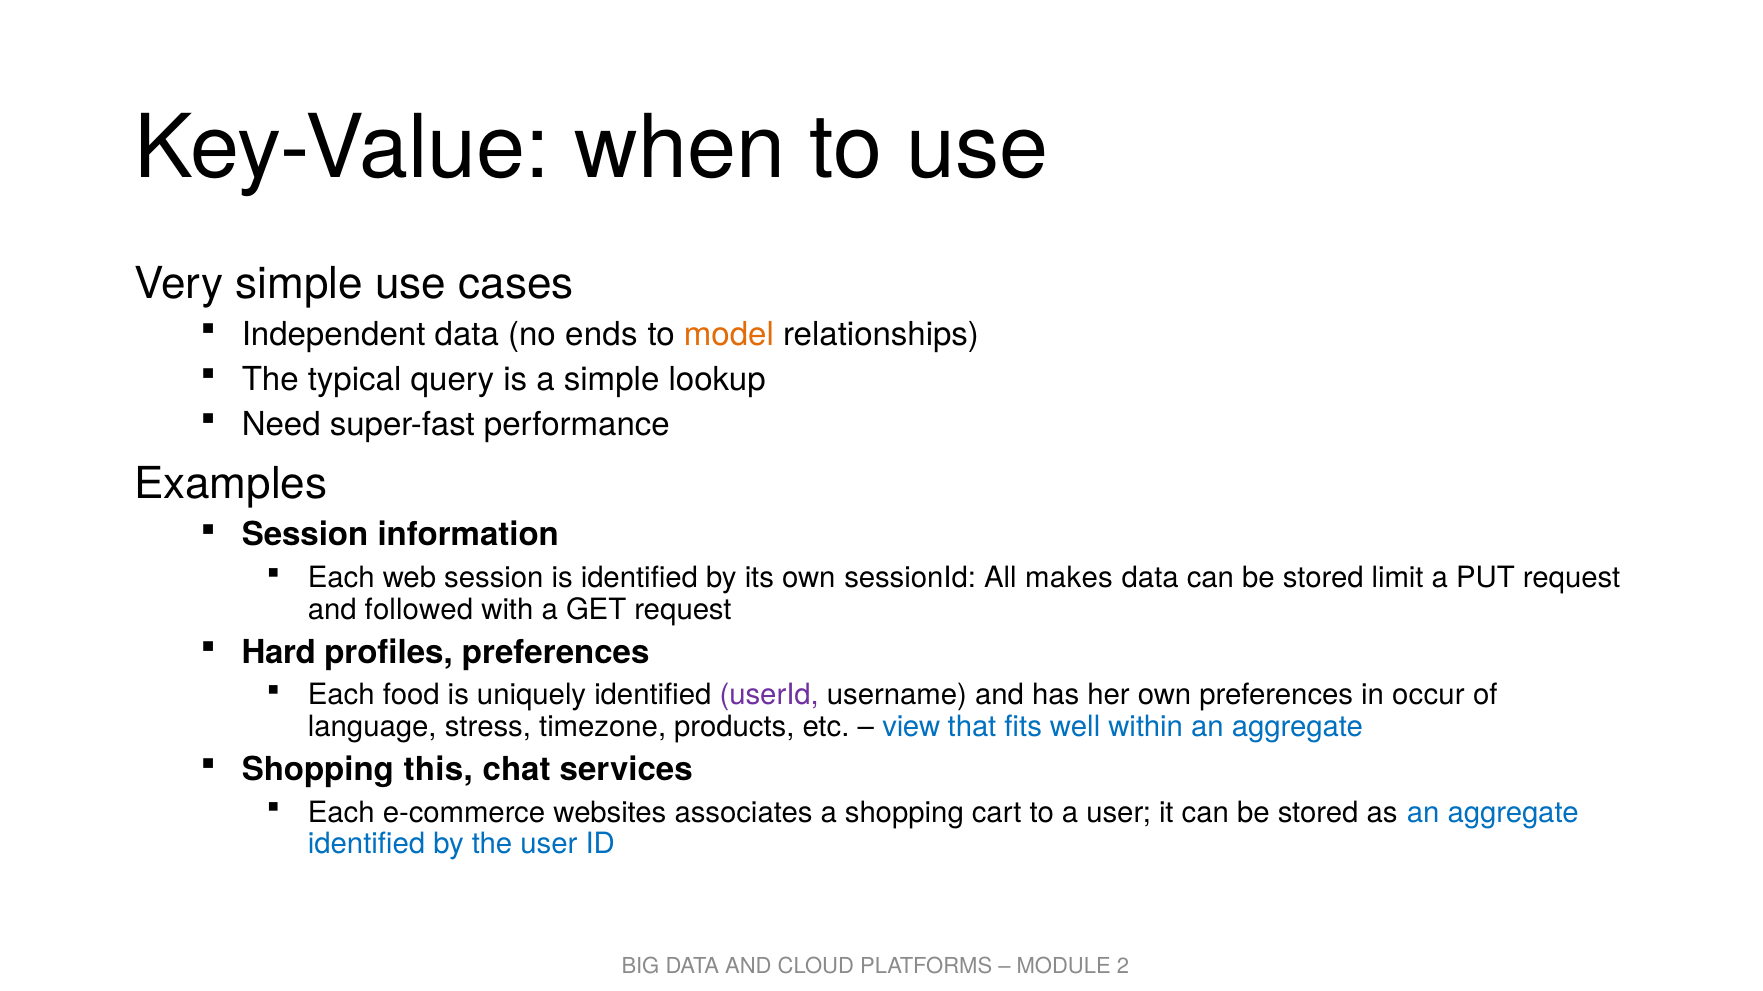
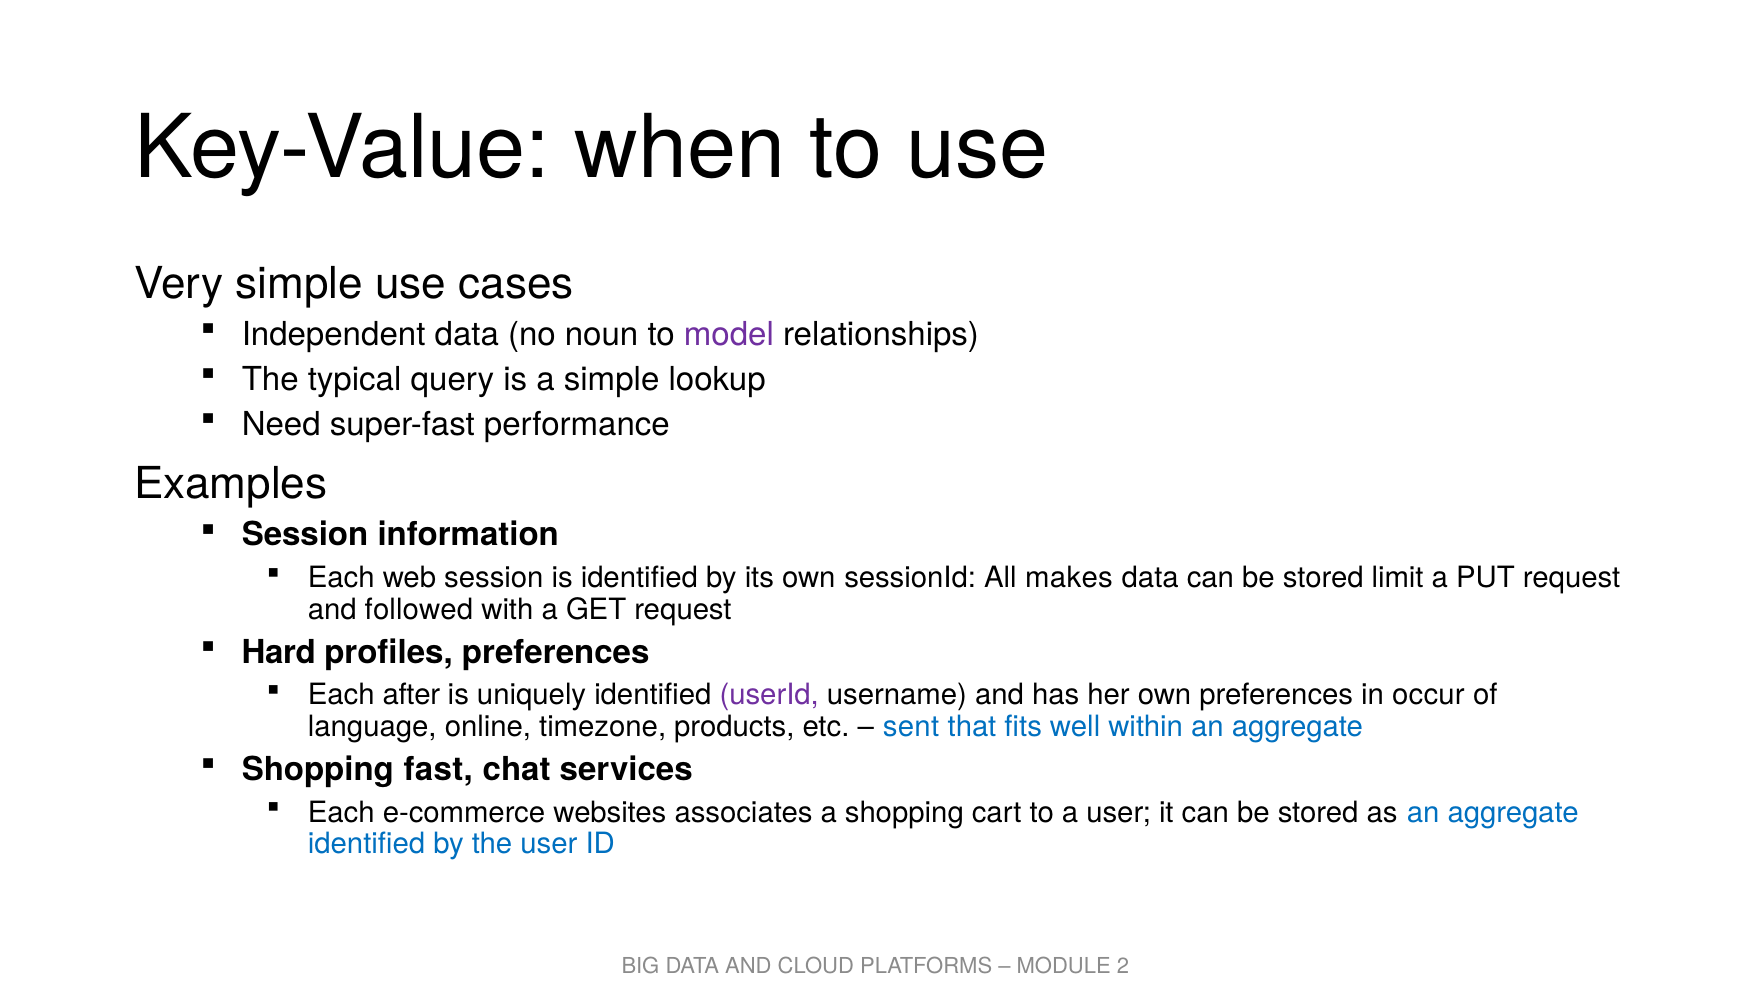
ends: ends -> noun
model colour: orange -> purple
food: food -> after
stress: stress -> online
view: view -> sent
this: this -> fast
